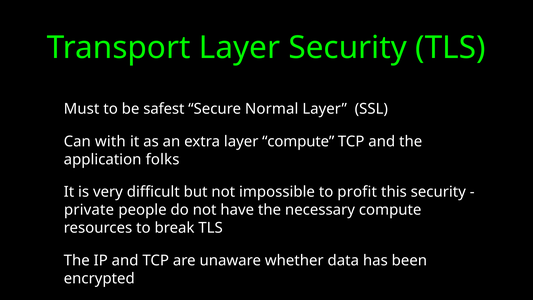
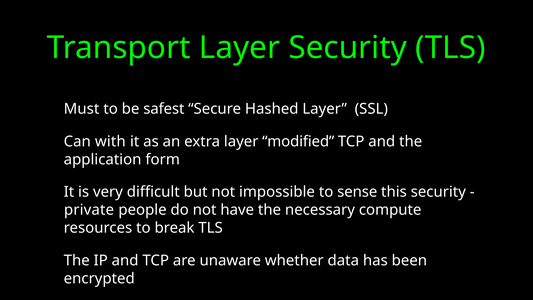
Normal: Normal -> Hashed
layer compute: compute -> modified
folks: folks -> form
profit: profit -> sense
